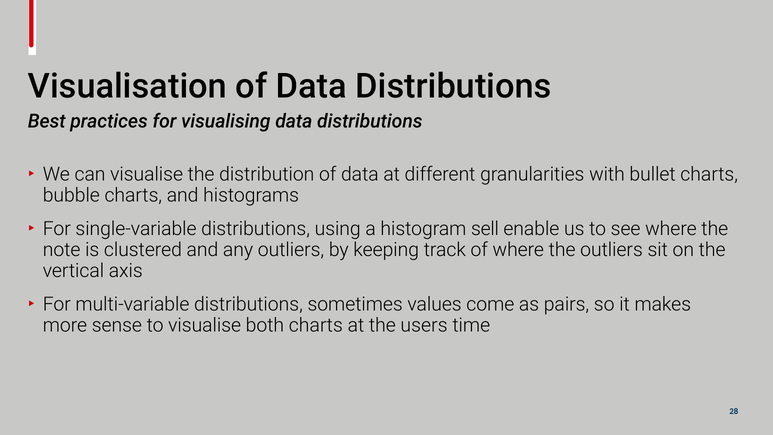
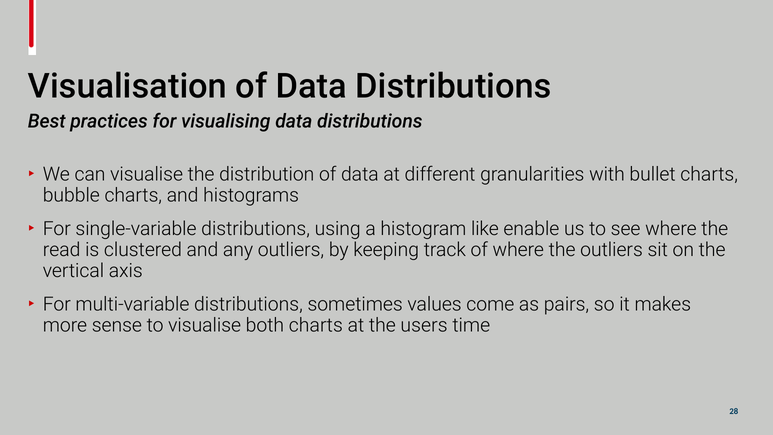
sell: sell -> like
note: note -> read
